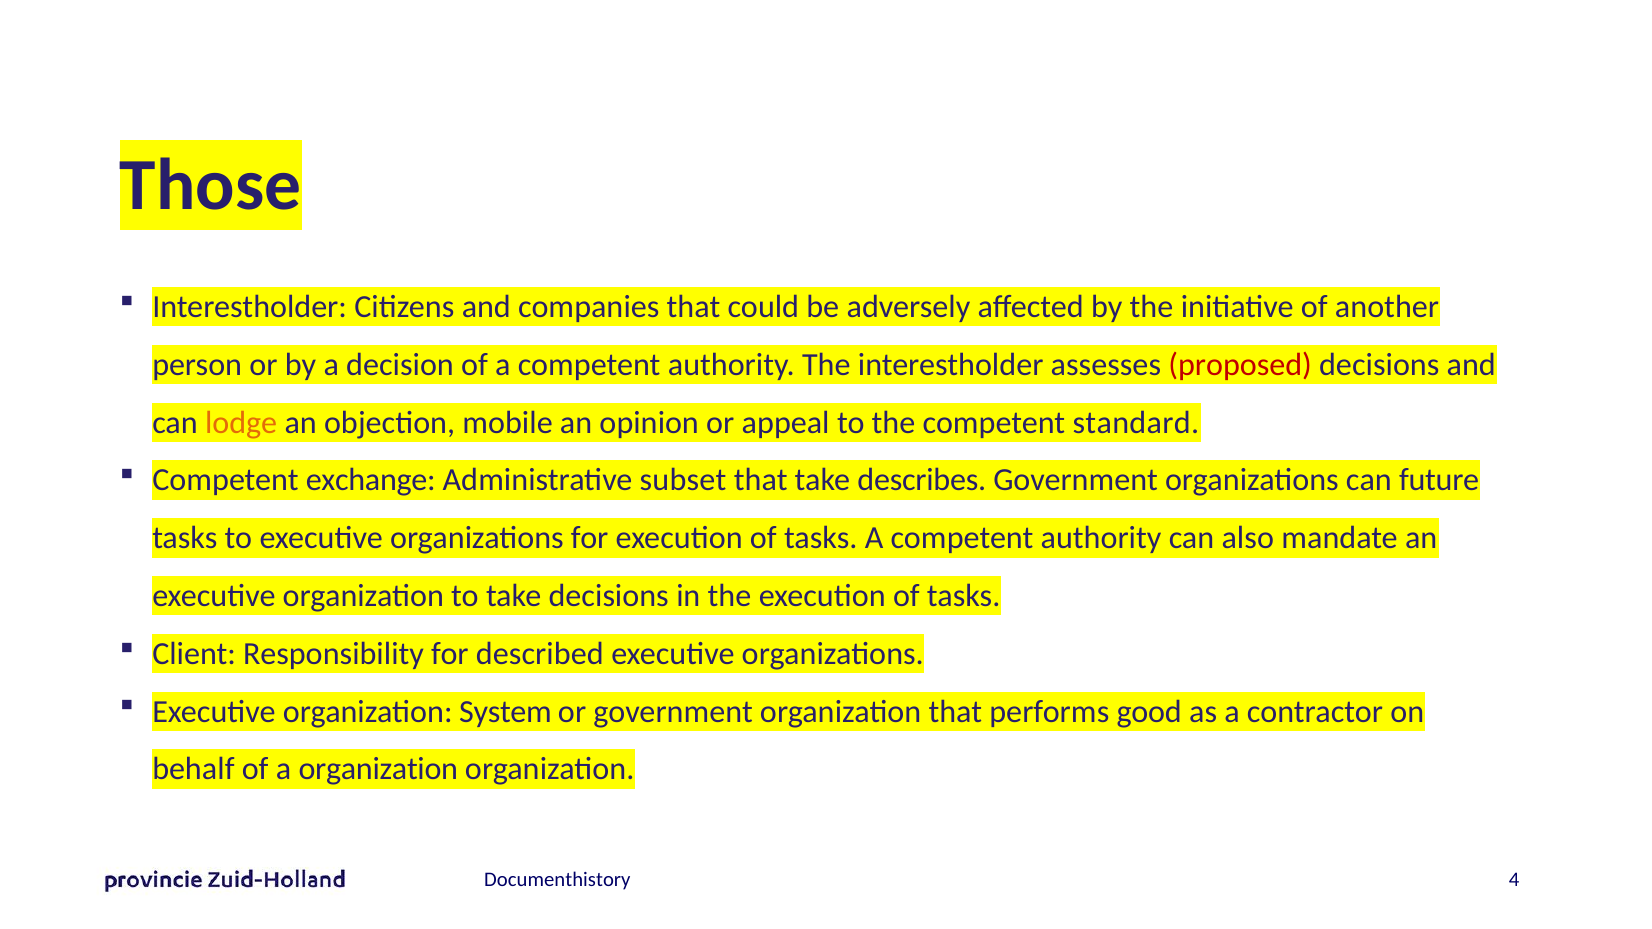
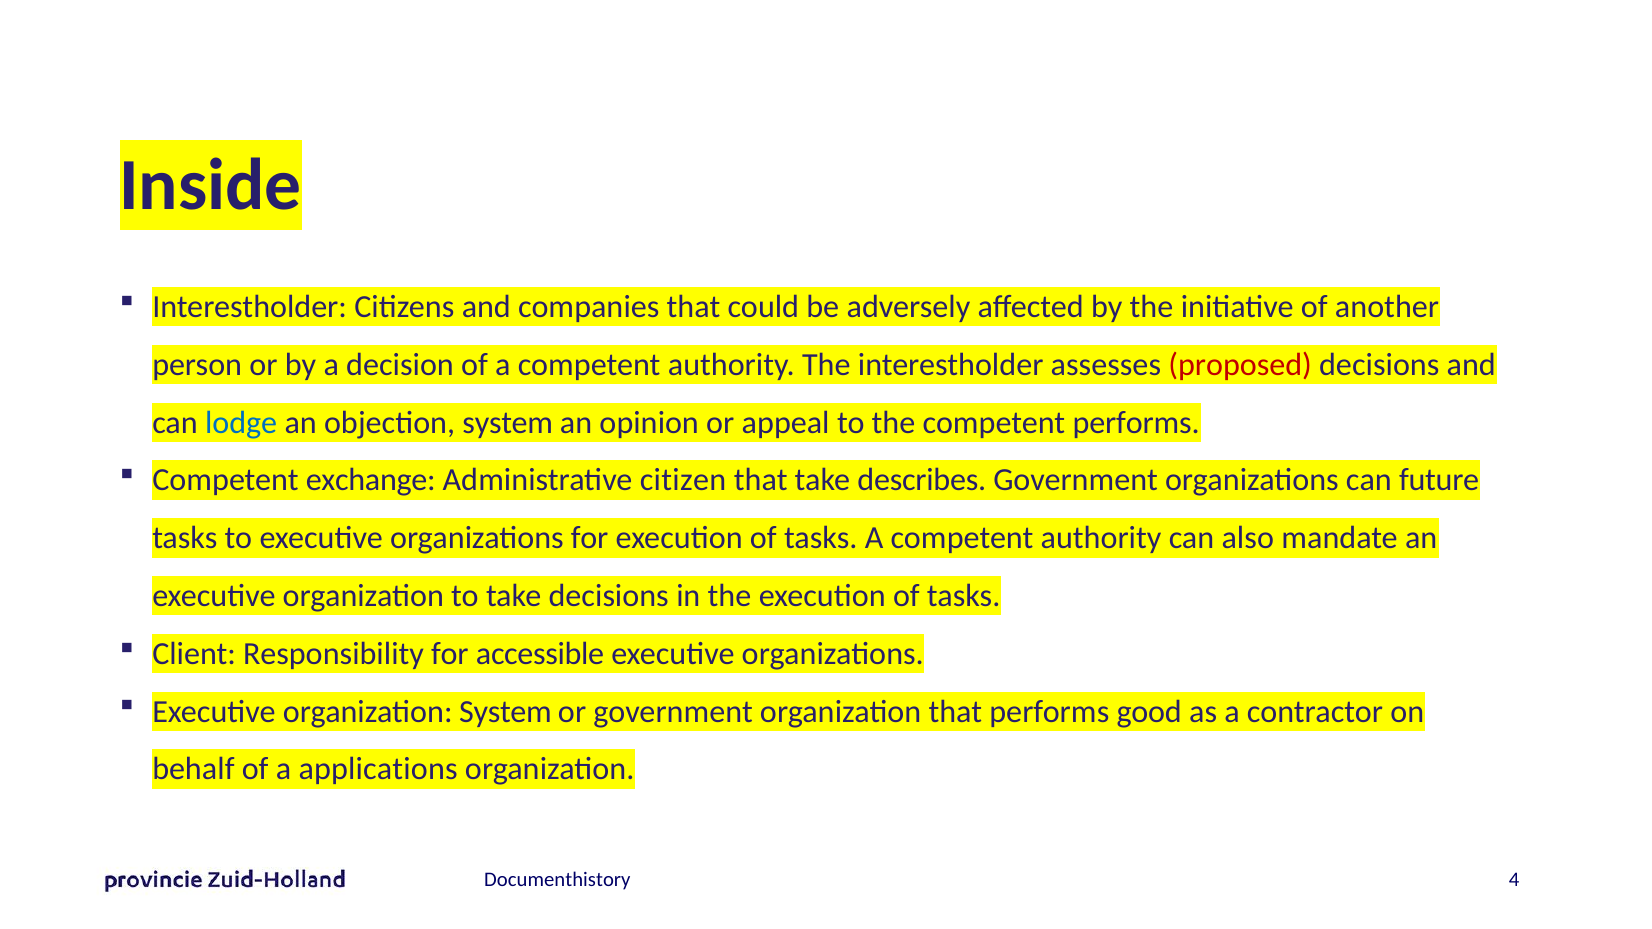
Those: Those -> Inside
lodge colour: orange -> blue
objection mobile: mobile -> system
competent standard: standard -> performs
subset: subset -> citizen
described: described -> accessible
a organization: organization -> applications
